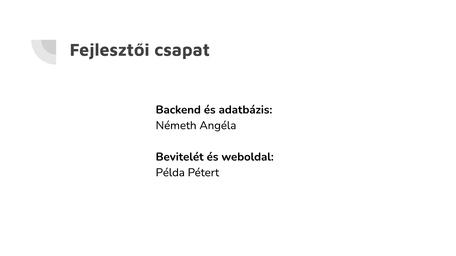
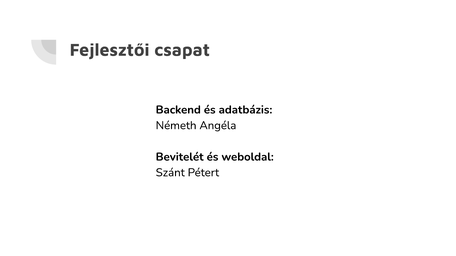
Példa: Példa -> Szánt
